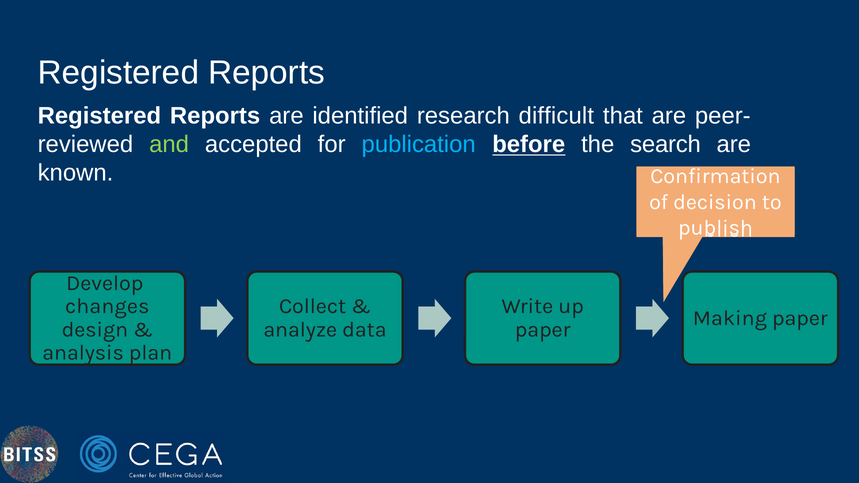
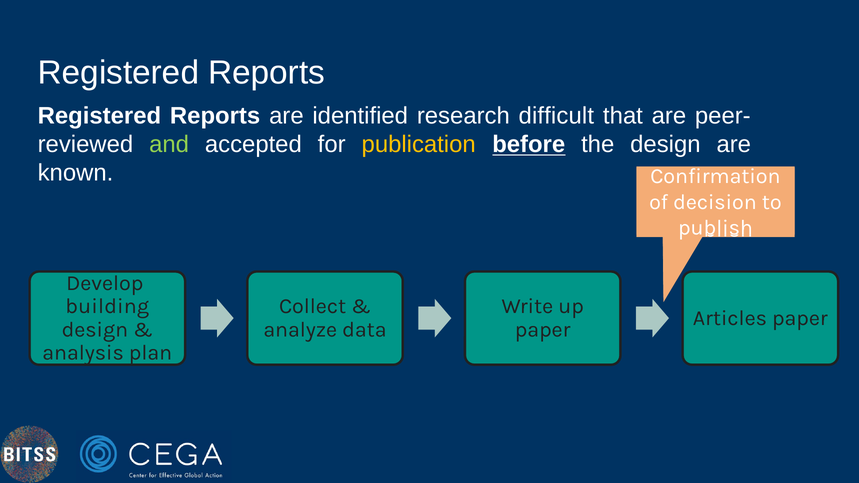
publication colour: light blue -> yellow
the search: search -> design
changes: changes -> building
Making: Making -> Articles
